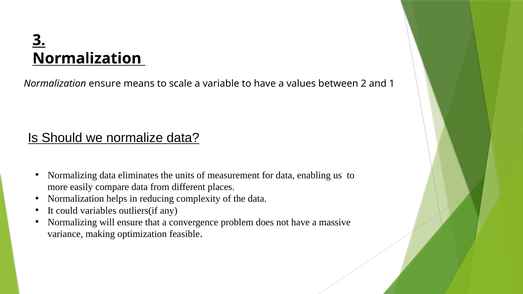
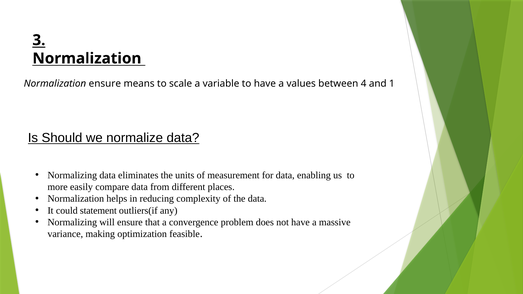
2: 2 -> 4
variables: variables -> statement
